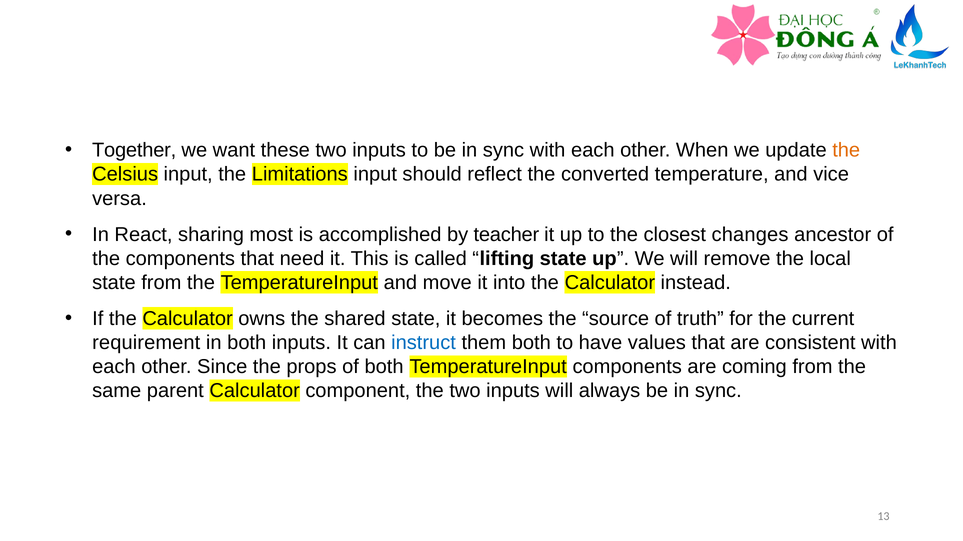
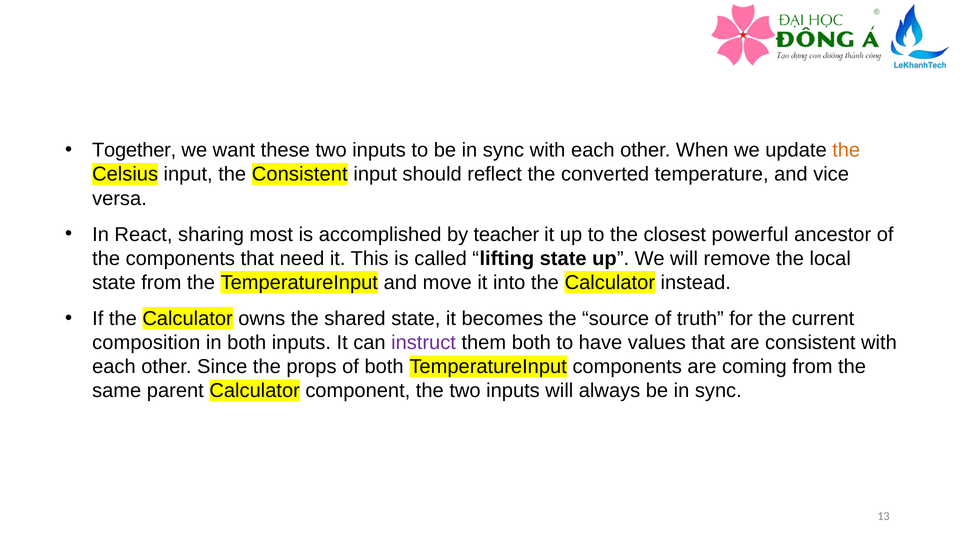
the Limitations: Limitations -> Consistent
changes: changes -> powerful
requirement: requirement -> composition
instruct colour: blue -> purple
